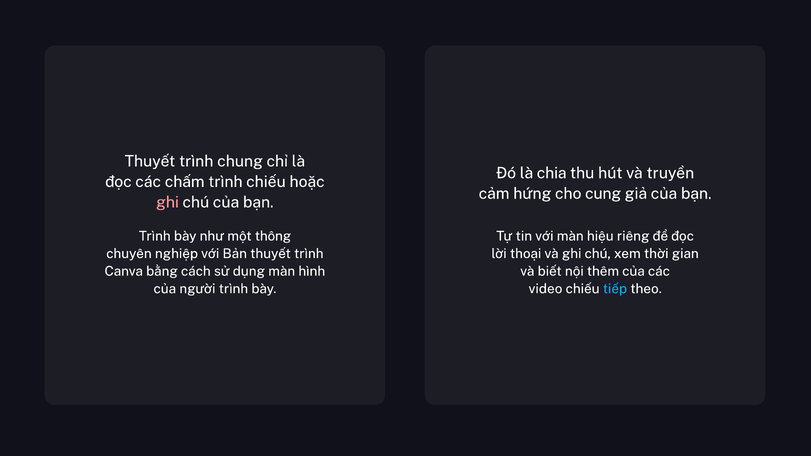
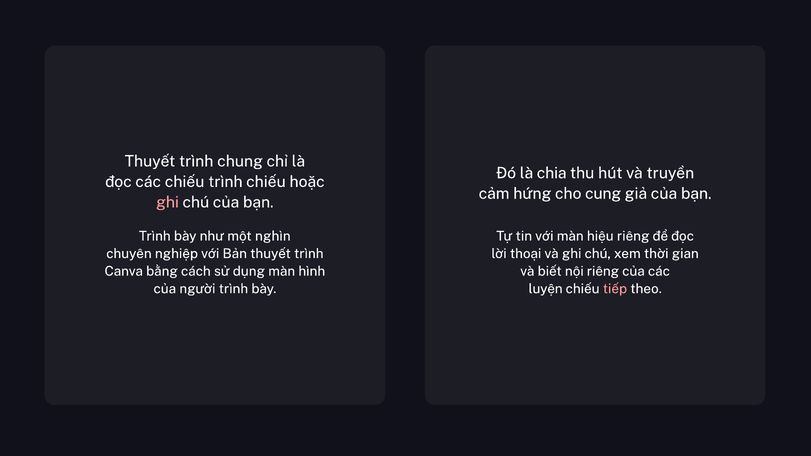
các chấm: chấm -> chiếu
thông: thông -> nghìn
nội thêm: thêm -> riêng
video: video -> luyện
tiếp colour: light blue -> pink
